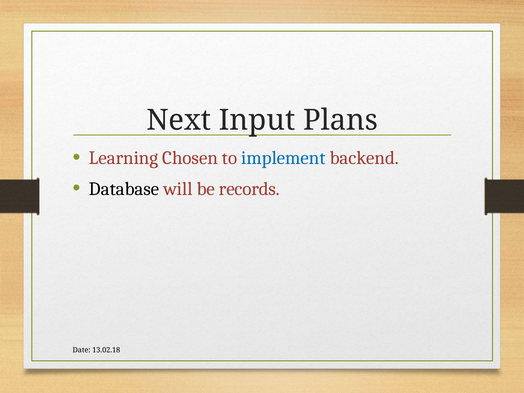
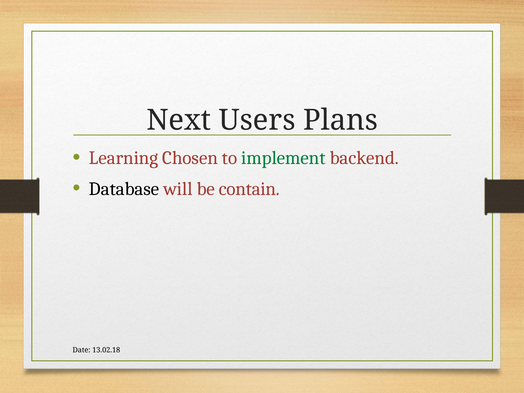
Input: Input -> Users
implement colour: blue -> green
records: records -> contain
